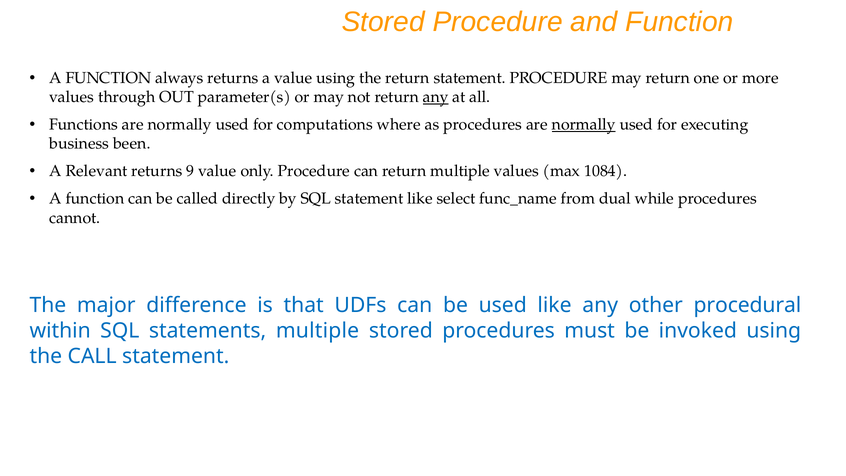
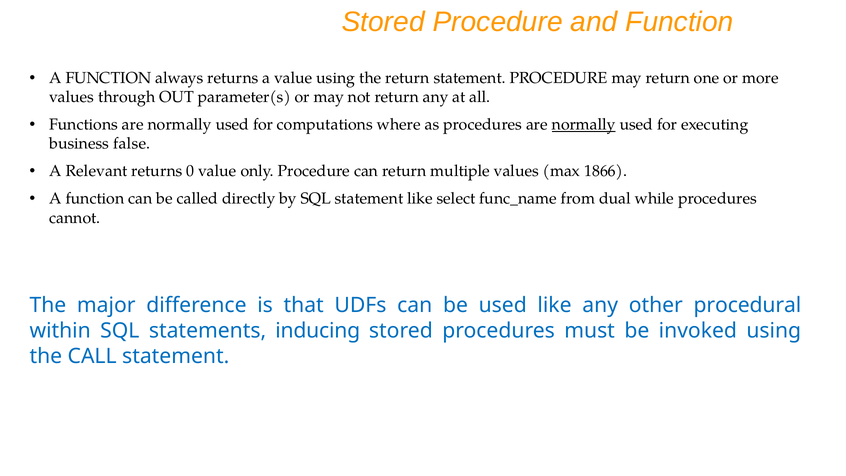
any at (436, 97) underline: present -> none
been: been -> false
9: 9 -> 0
1084: 1084 -> 1866
statements multiple: multiple -> inducing
